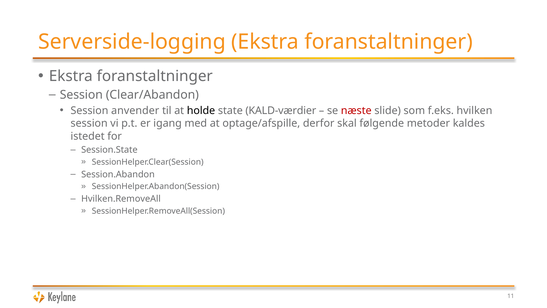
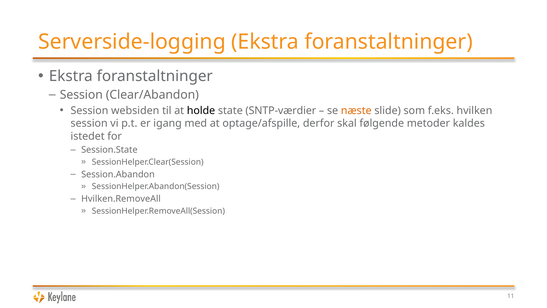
anvender: anvender -> websiden
KALD-værdier: KALD-værdier -> SNTP-værdier
næste colour: red -> orange
